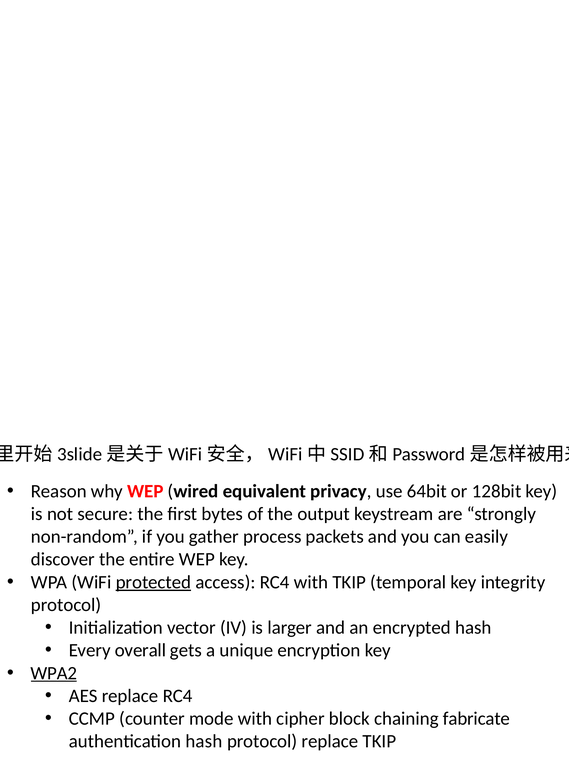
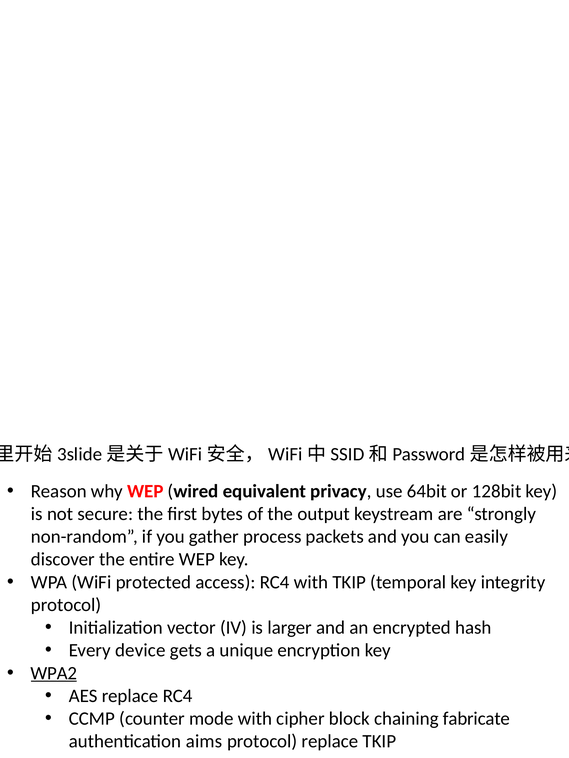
protected underline: present -> none
overall: overall -> device
authentication hash: hash -> aims
